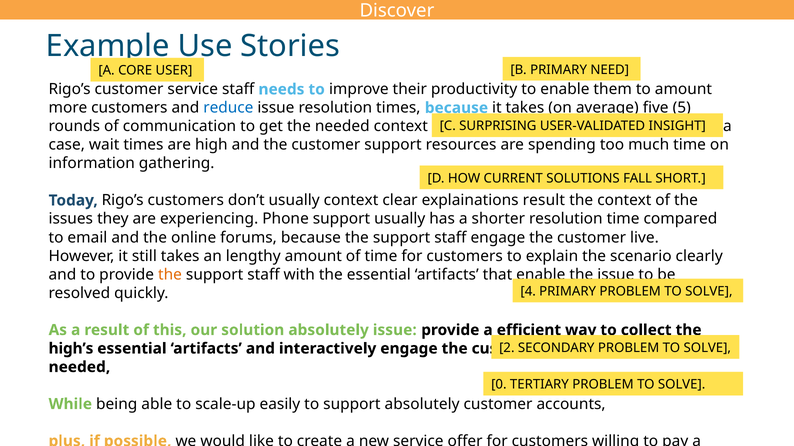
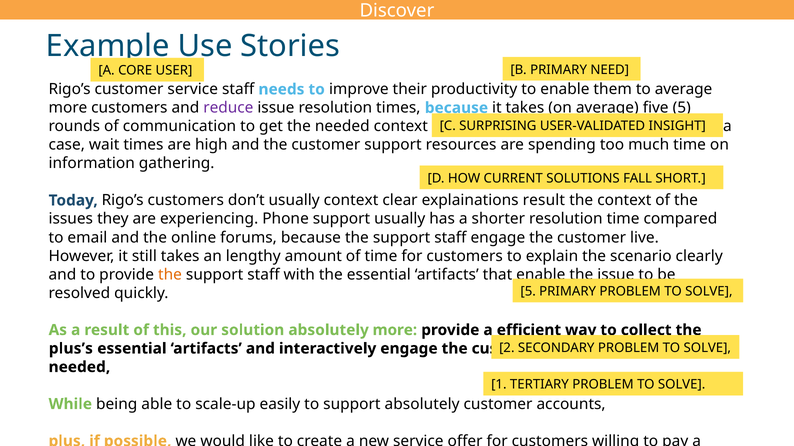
to amount: amount -> average
reduce colour: blue -> purple
4 at (528, 292): 4 -> 5
absolutely issue: issue -> more
high’s: high’s -> plus’s
0: 0 -> 1
